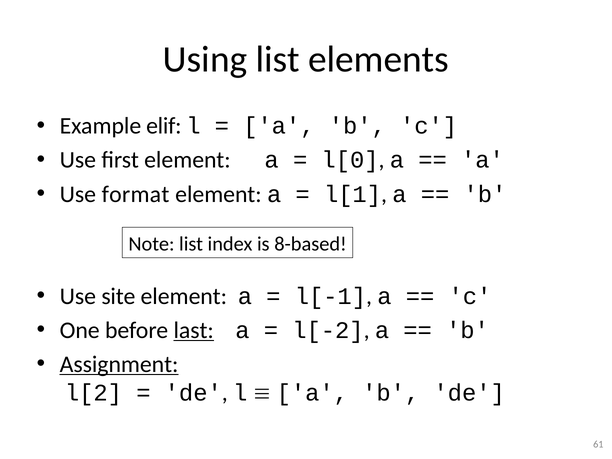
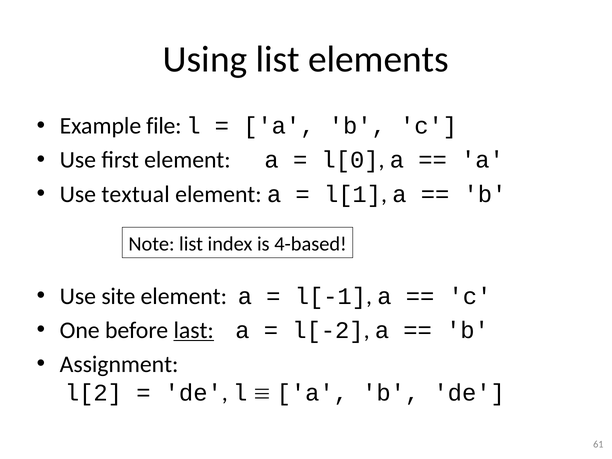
elif: elif -> file
format: format -> textual
8-based: 8-based -> 4-based
Assignment underline: present -> none
